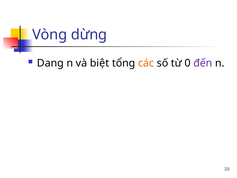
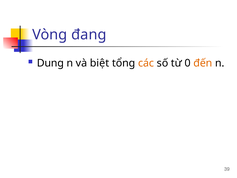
dừng: dừng -> đang
Dang: Dang -> Dung
đến colour: purple -> orange
